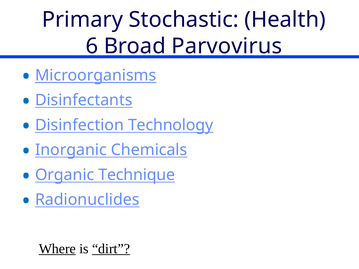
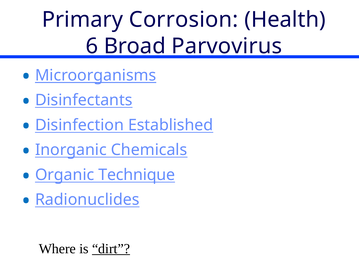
Stochastic: Stochastic -> Corrosion
Technology: Technology -> Established
Where underline: present -> none
